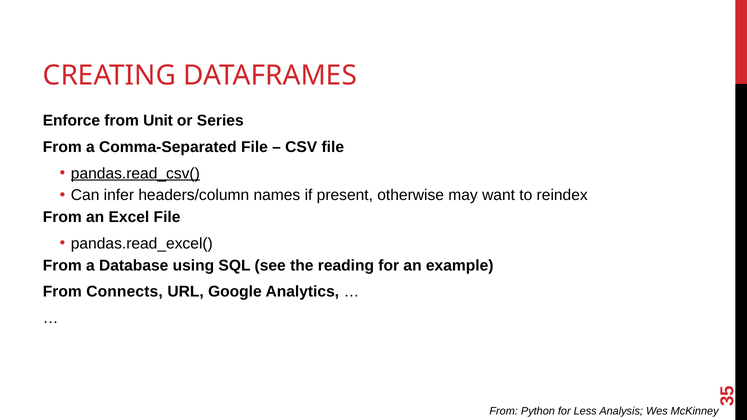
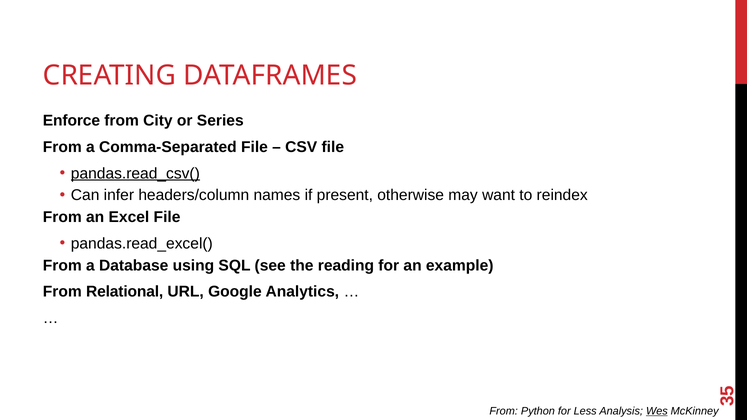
Unit: Unit -> City
Connects: Connects -> Relational
Wes underline: none -> present
